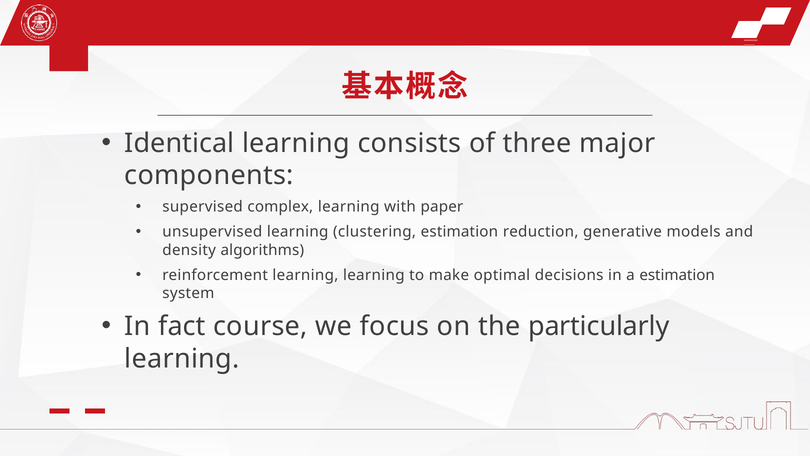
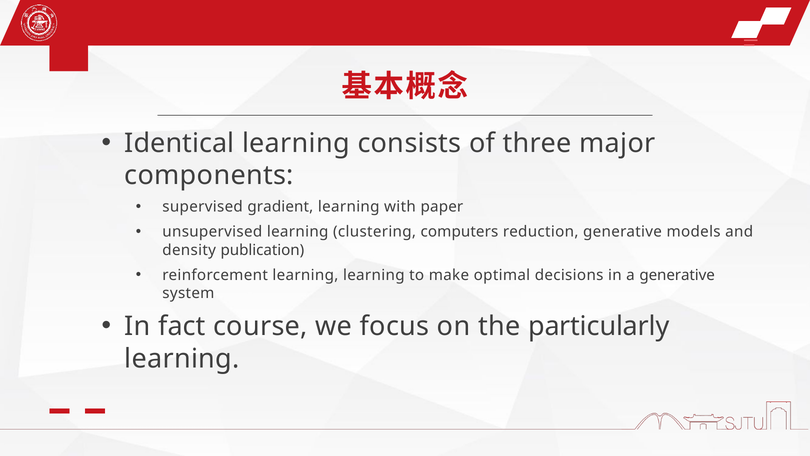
complex: complex -> gradient
clustering estimation: estimation -> computers
algorithms: algorithms -> publication
a estimation: estimation -> generative
